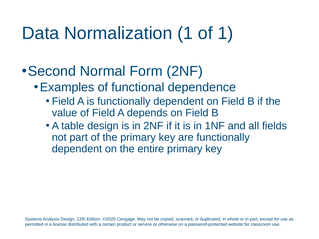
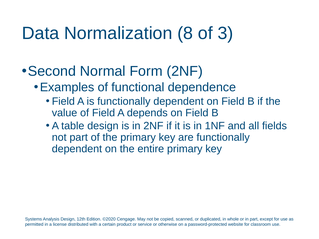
Normalization 1: 1 -> 8
of 1: 1 -> 3
